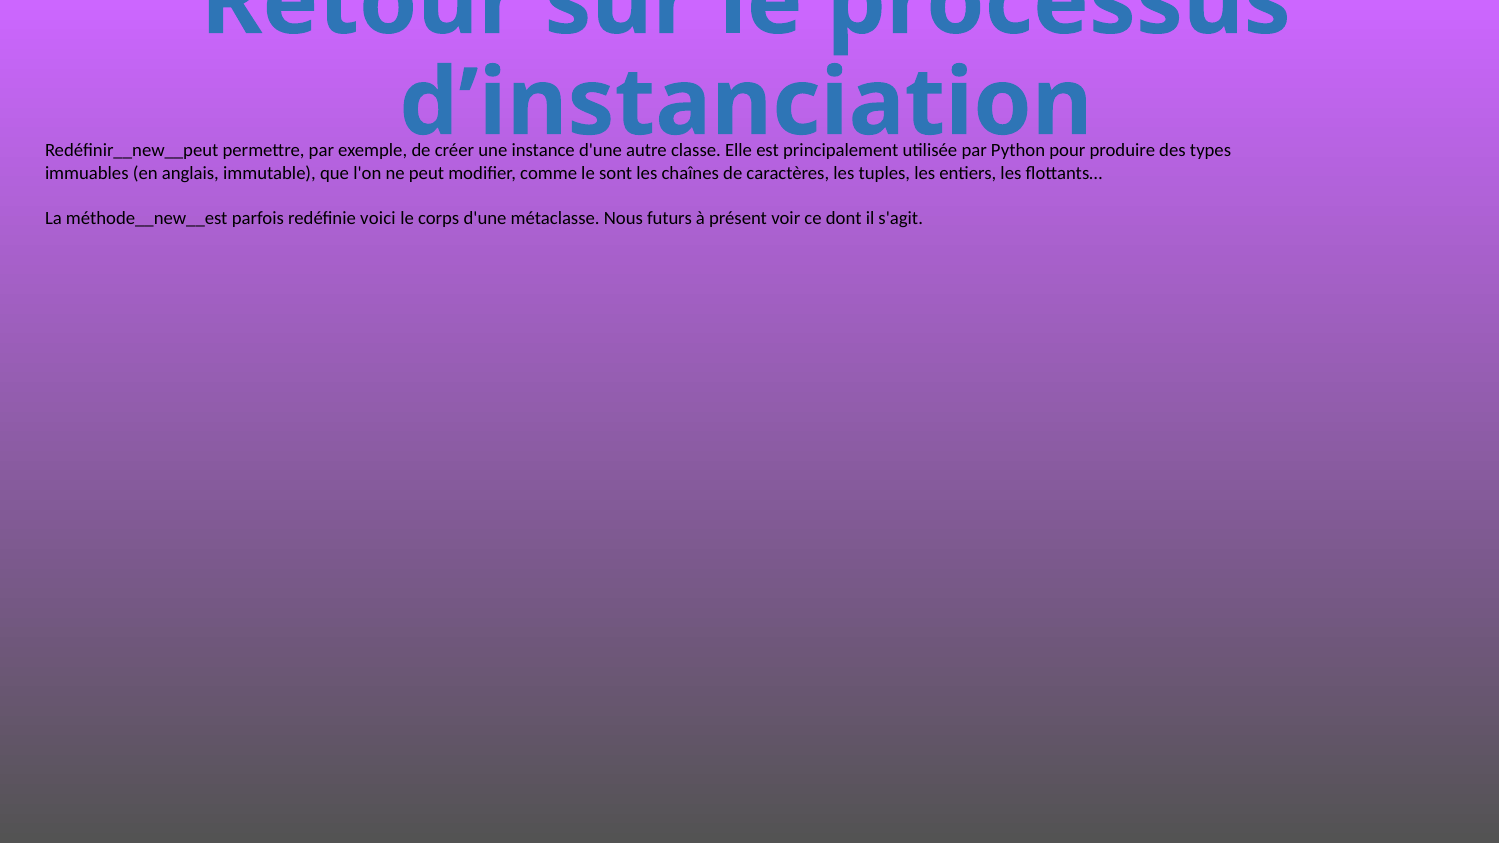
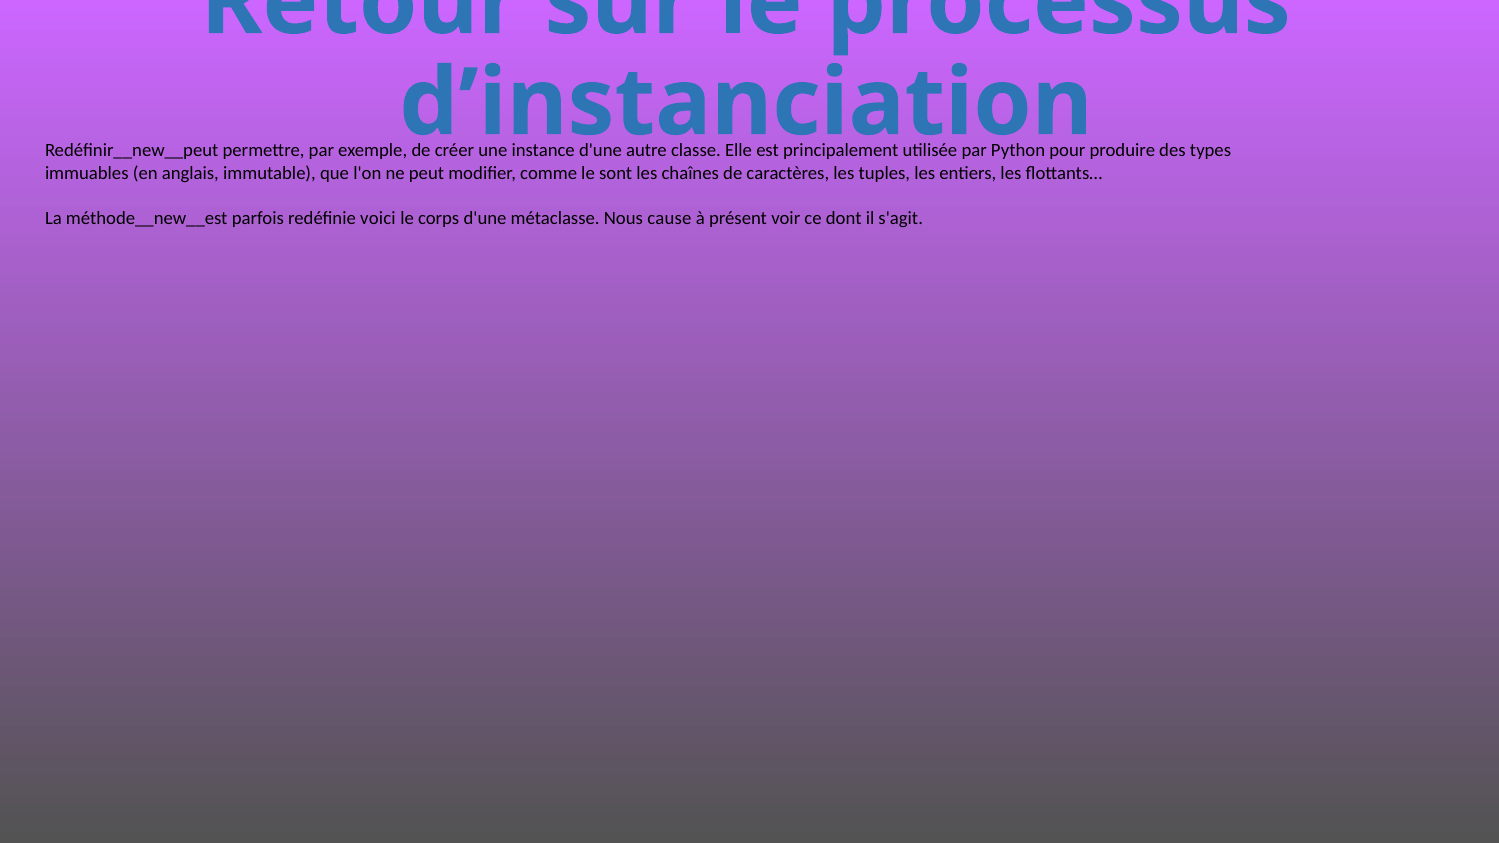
futurs: futurs -> cause
